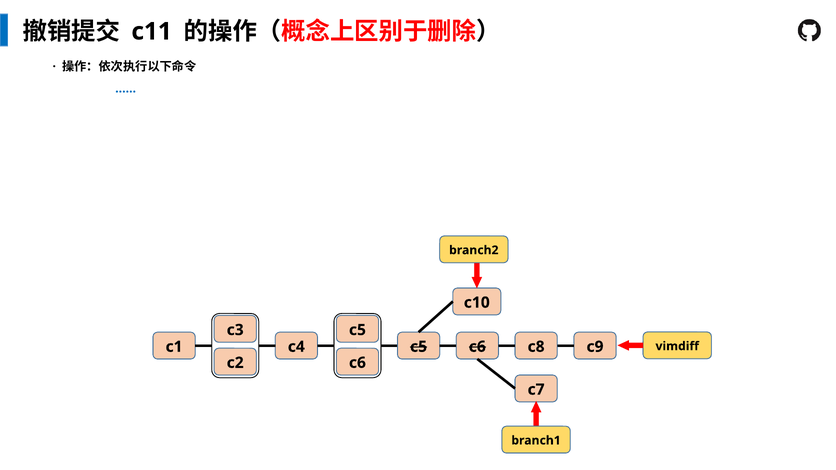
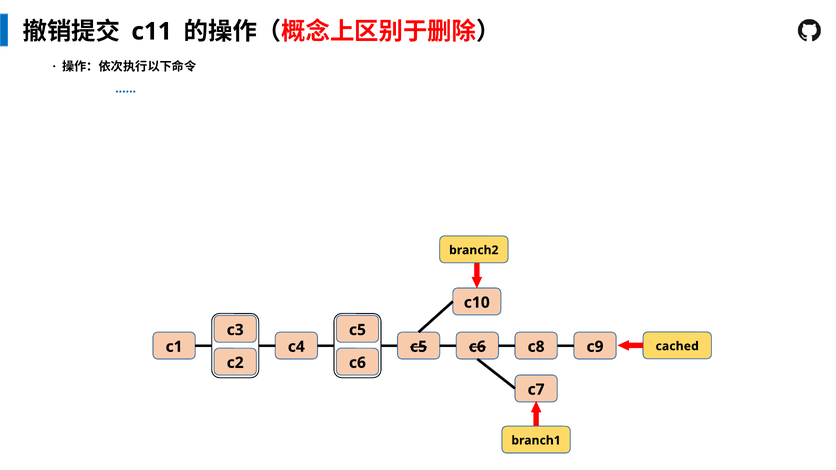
vimdiff: vimdiff -> cached
